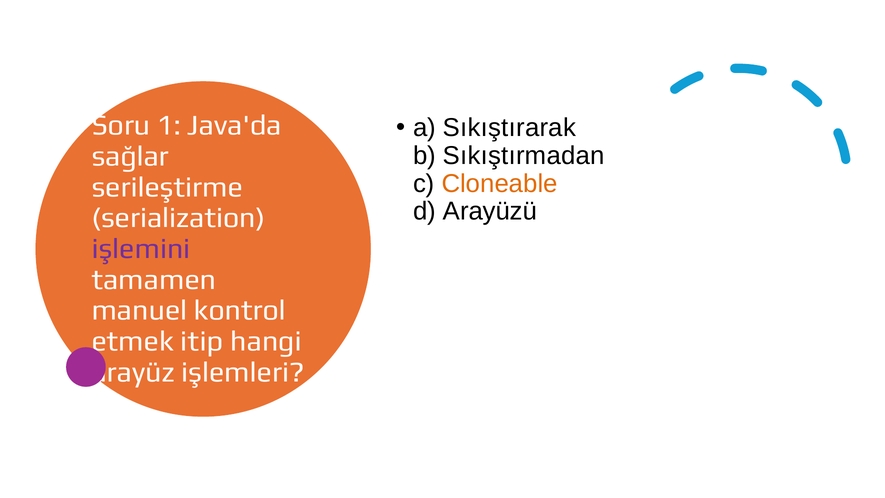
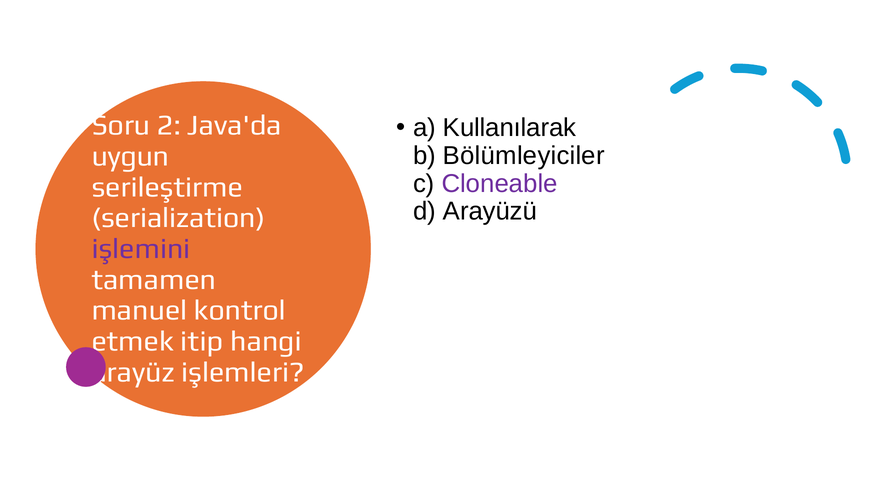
1: 1 -> 2
Sıkıştırarak: Sıkıştırarak -> Kullanılarak
sağlar: sağlar -> uygun
Sıkıştırmadan: Sıkıştırmadan -> Bölümleyiciler
Cloneable colour: orange -> purple
